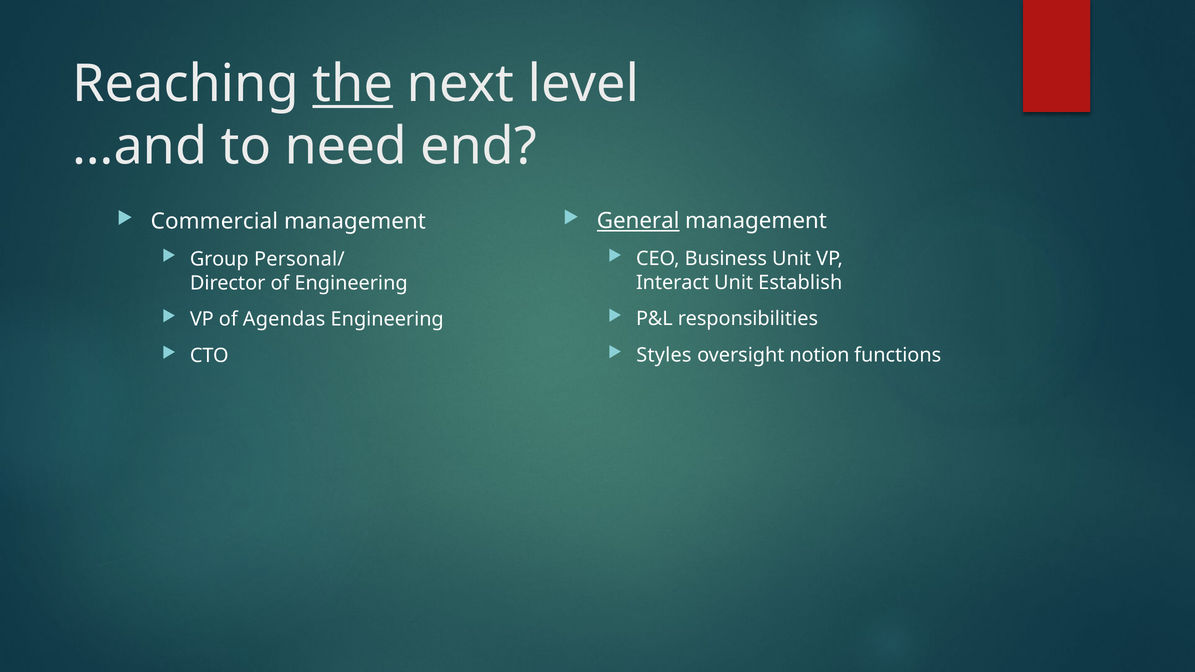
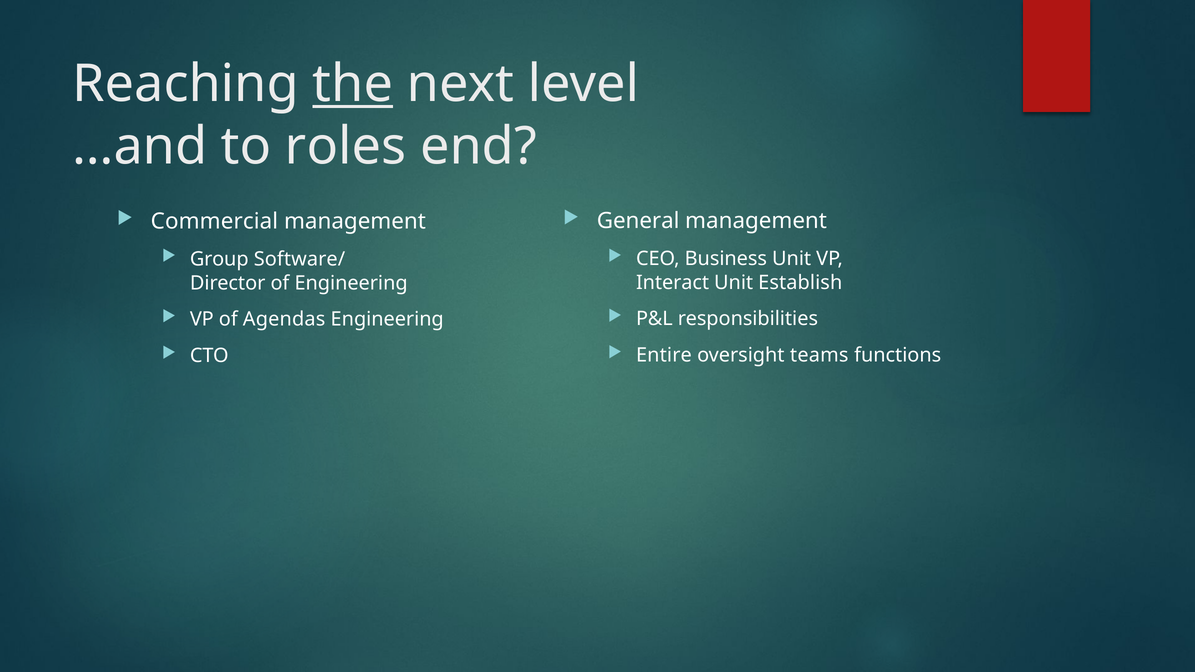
need: need -> roles
General underline: present -> none
Personal/: Personal/ -> Software/
Styles: Styles -> Entire
notion: notion -> teams
